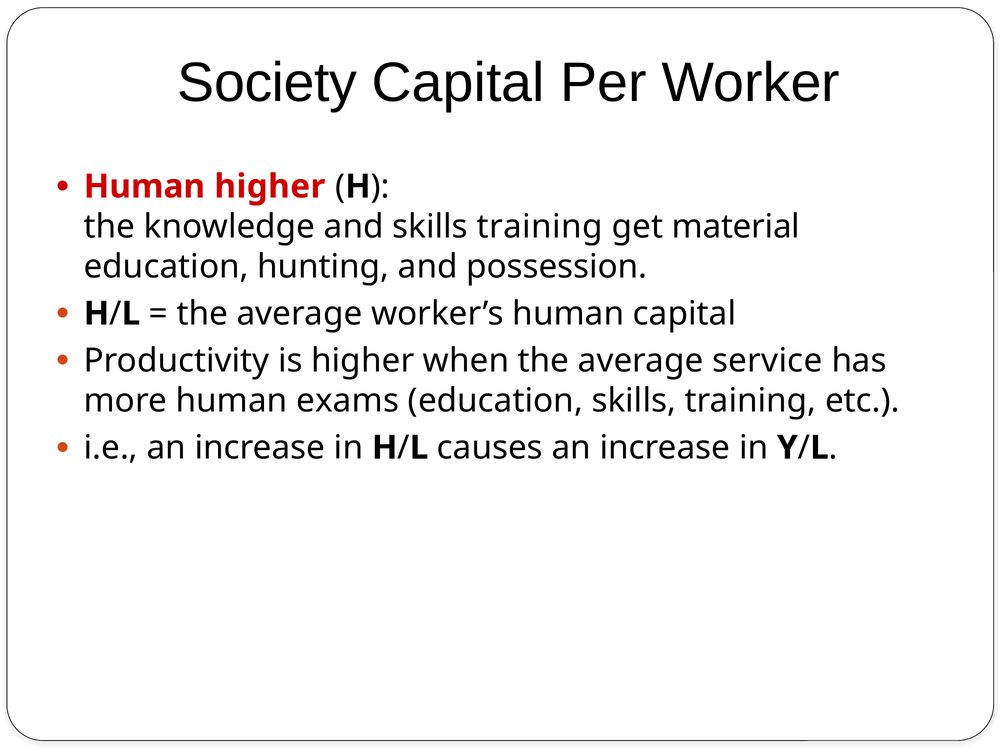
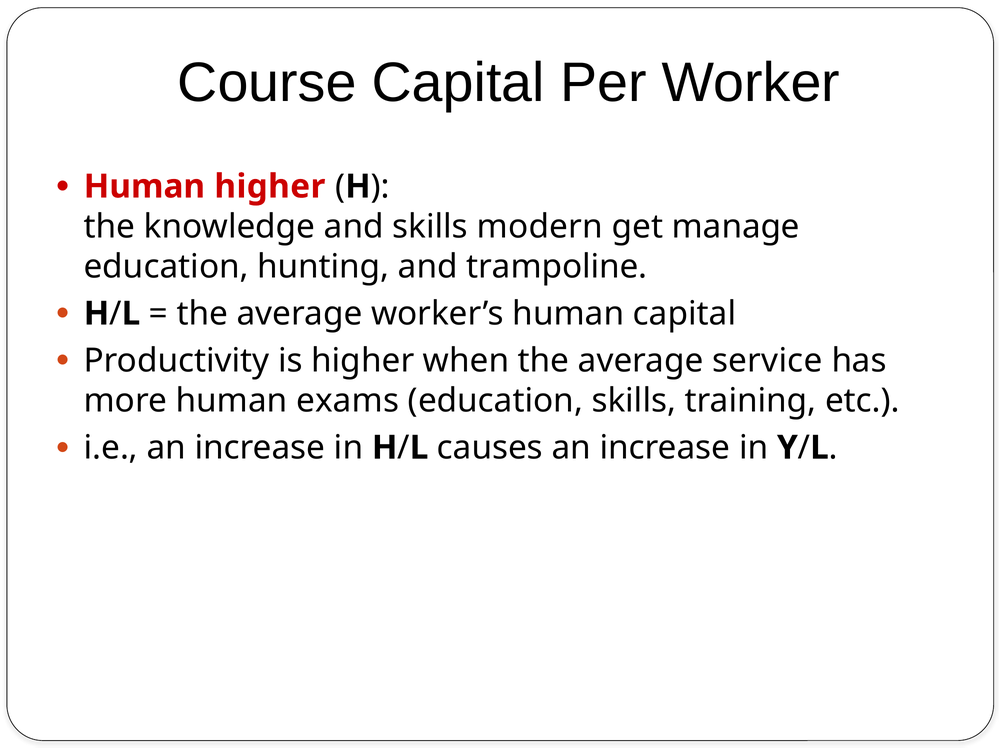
Society: Society -> Course
and skills training: training -> modern
material: material -> manage
possession: possession -> trampoline
